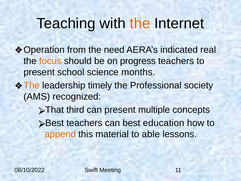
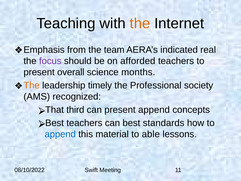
Operation: Operation -> Emphasis
need: need -> team
focus colour: orange -> purple
progress: progress -> afforded
school: school -> overall
present multiple: multiple -> append
education: education -> standards
append at (60, 134) colour: orange -> blue
